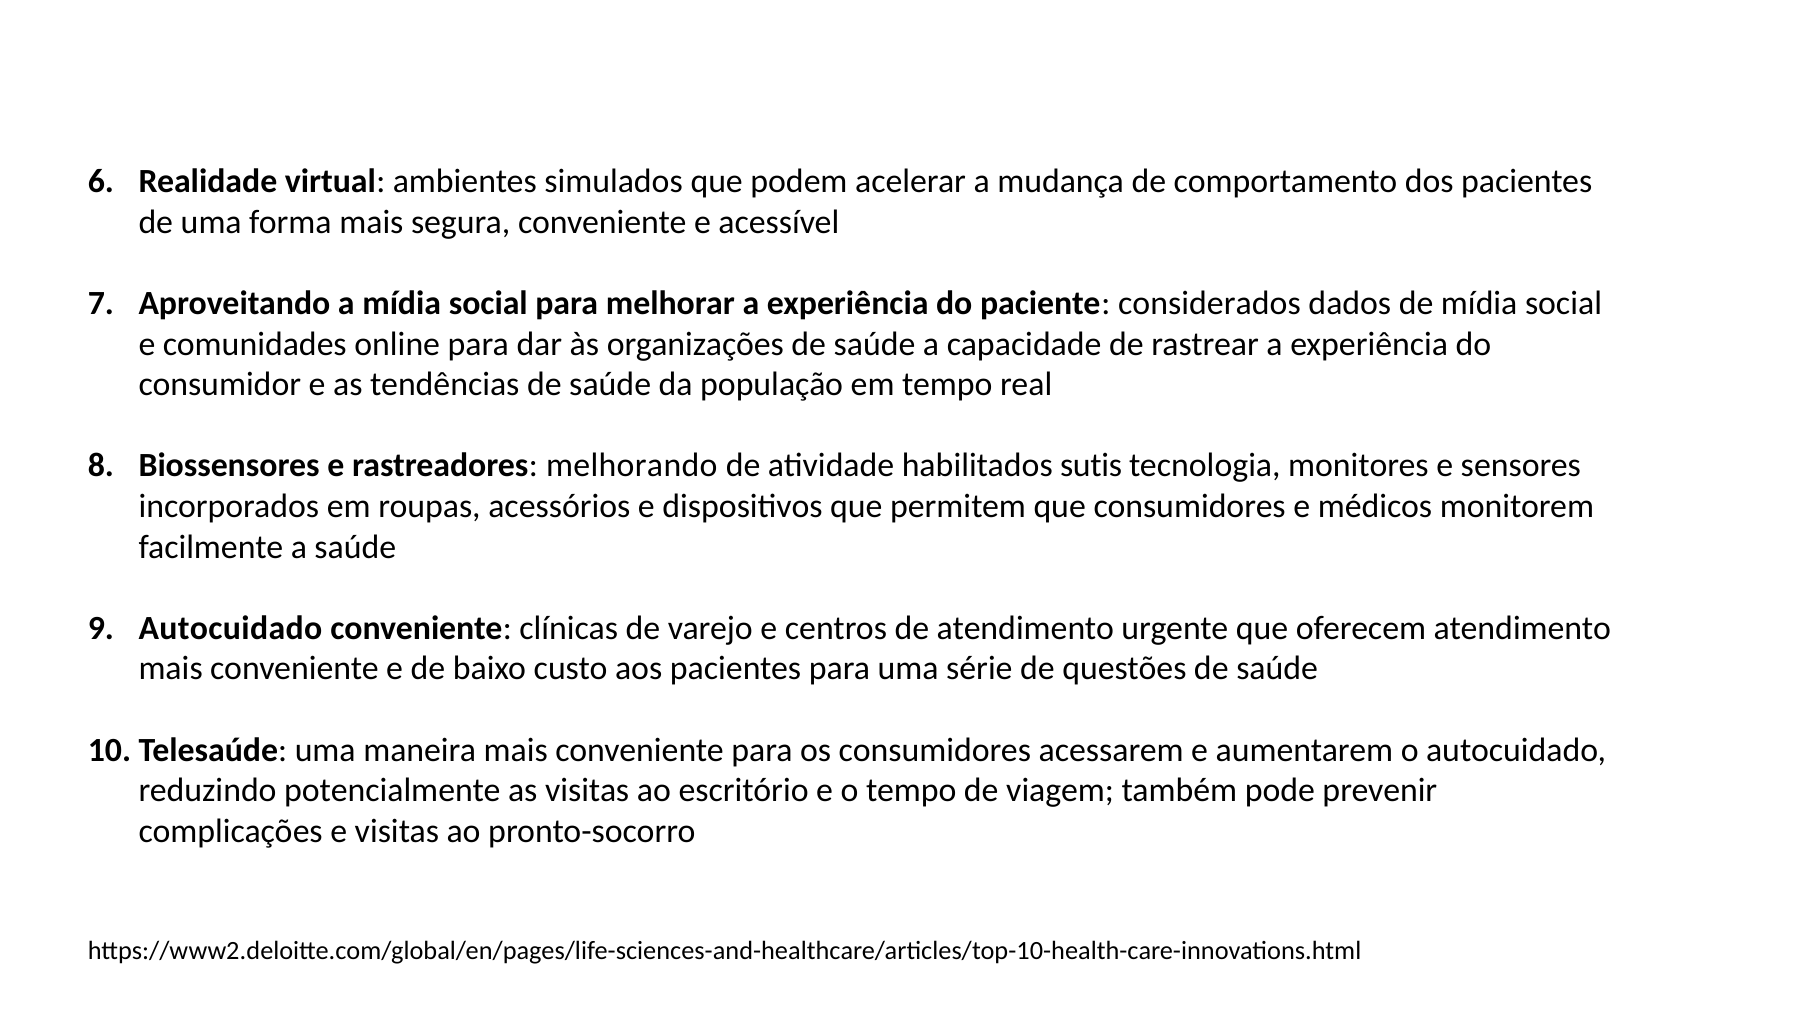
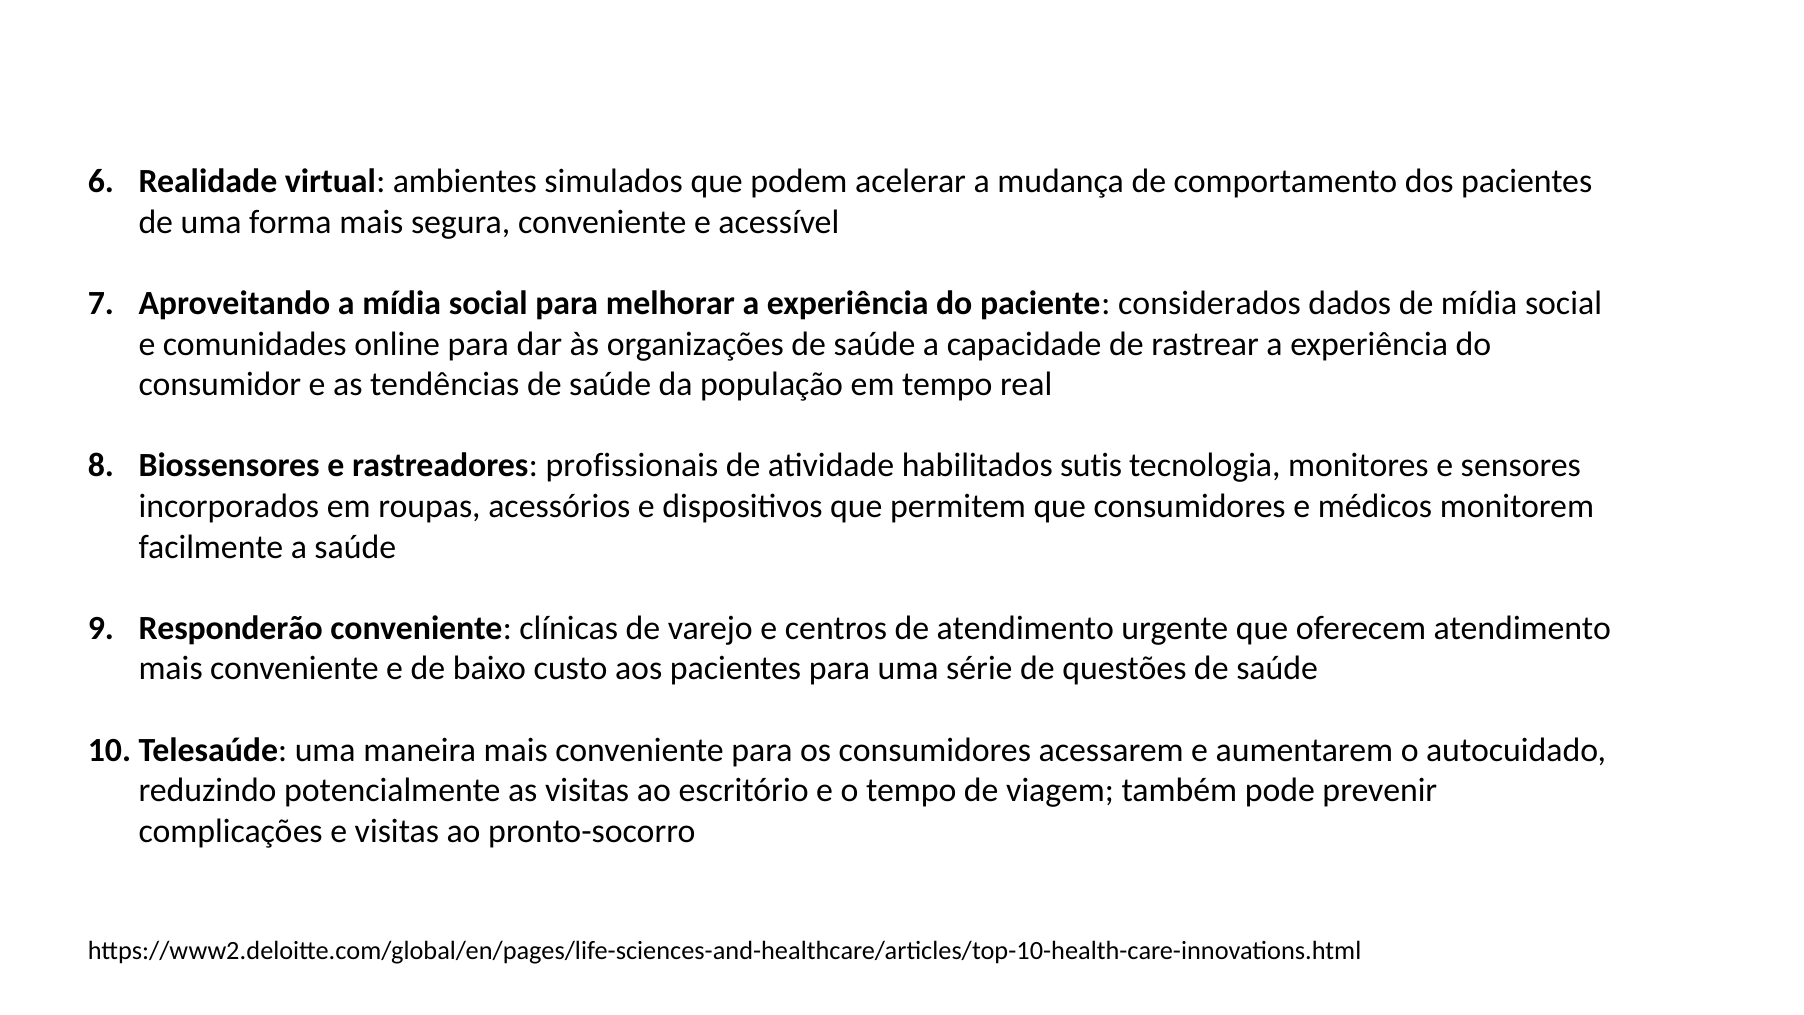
melhorando: melhorando -> profissionais
Autocuidado at (230, 628): Autocuidado -> Responderão
